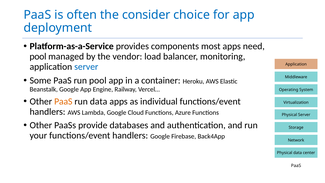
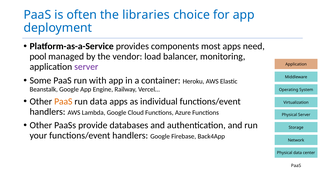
consider: consider -> libraries
server at (86, 67) colour: blue -> purple
run pool: pool -> with
